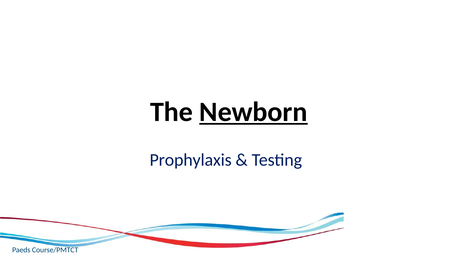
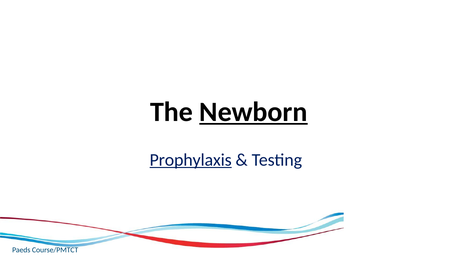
Prophylaxis underline: none -> present
